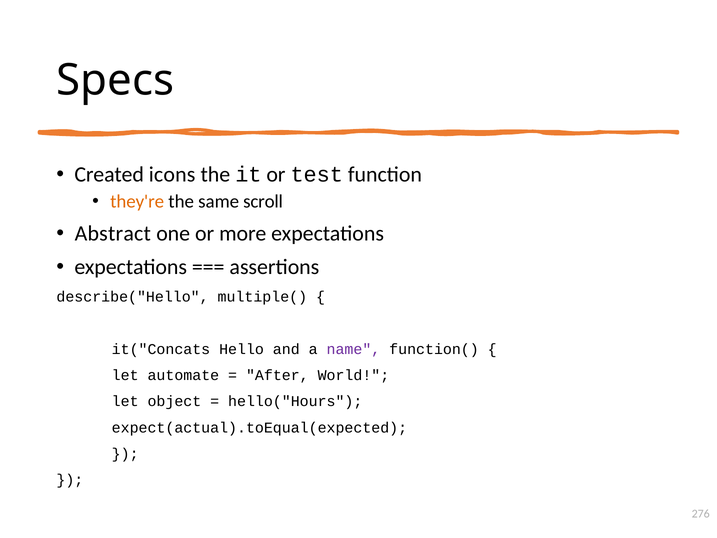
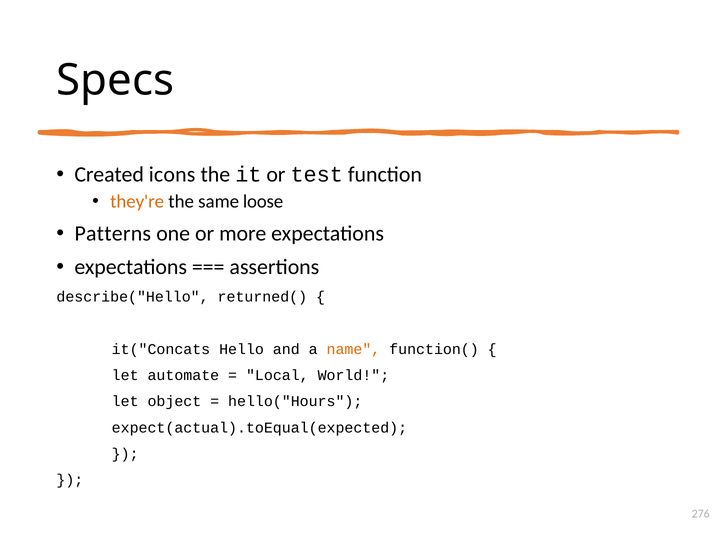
scroll: scroll -> loose
Abstract: Abstract -> Patterns
multiple(: multiple( -> returned(
name colour: purple -> orange
After: After -> Local
